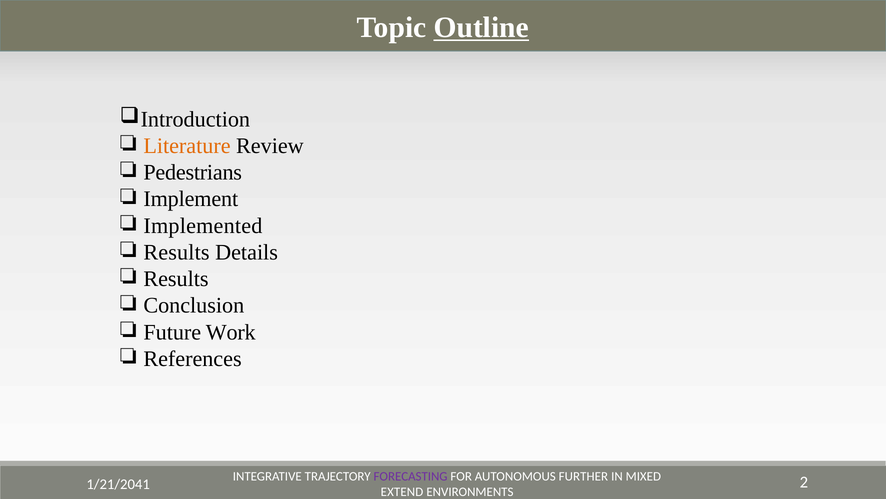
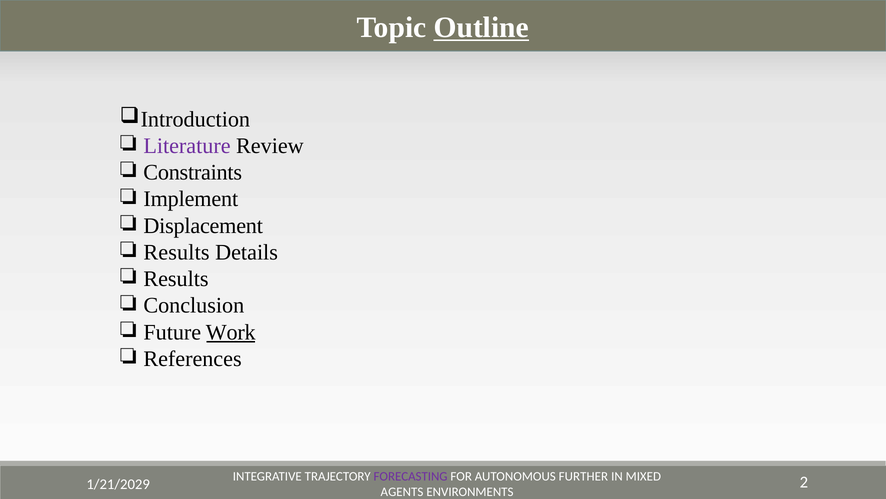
Literature colour: orange -> purple
Pedestrians: Pedestrians -> Constraints
Implemented: Implemented -> Displacement
Work underline: none -> present
1/21/2041: 1/21/2041 -> 1/21/2029
EXTEND: EXTEND -> AGENTS
